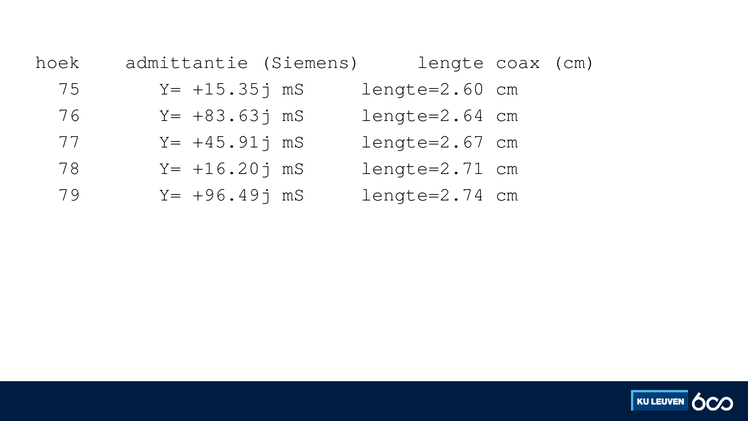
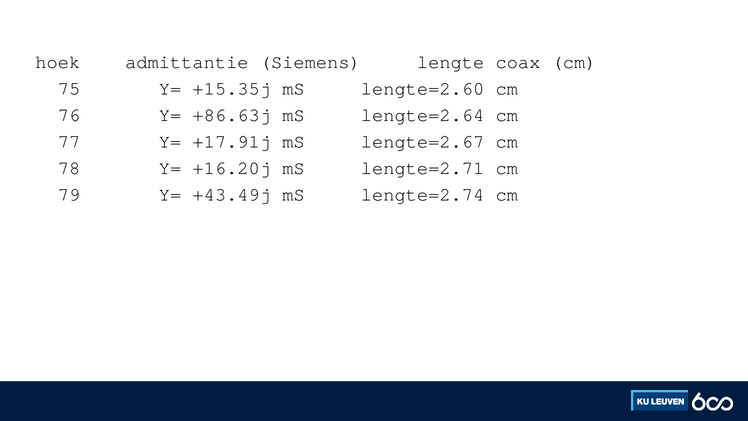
+83.63j: +83.63j -> +86.63j
+45.91j: +45.91j -> +17.91j
+96.49j: +96.49j -> +43.49j
